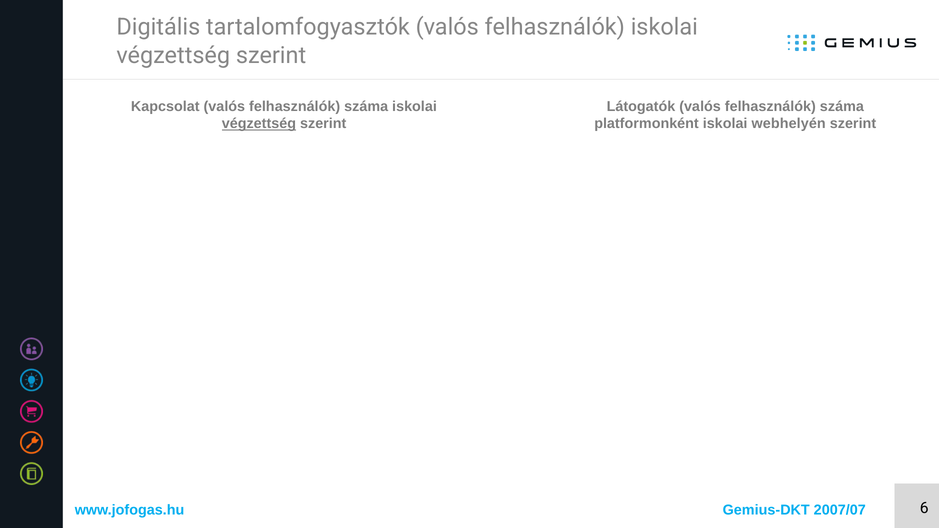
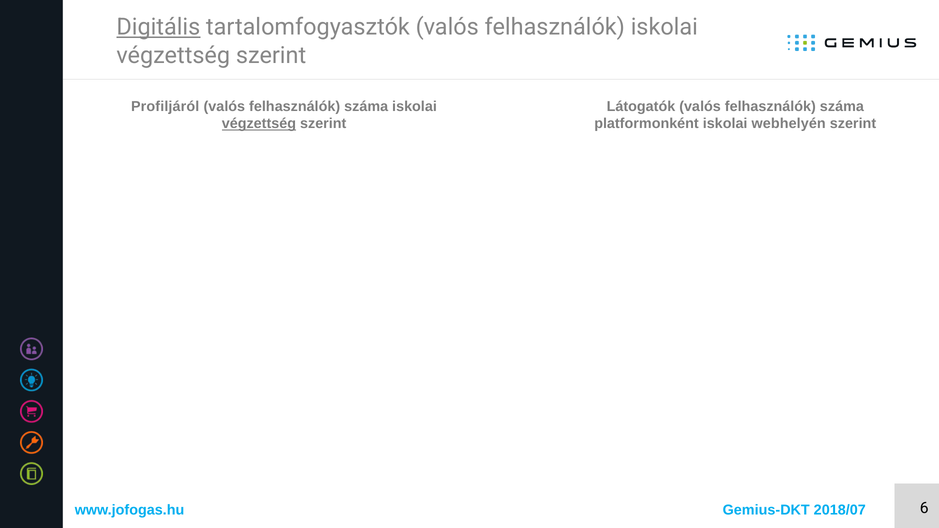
Digitális underline: none -> present
Kapcsolat: Kapcsolat -> Profiljáról
2007/07: 2007/07 -> 2018/07
